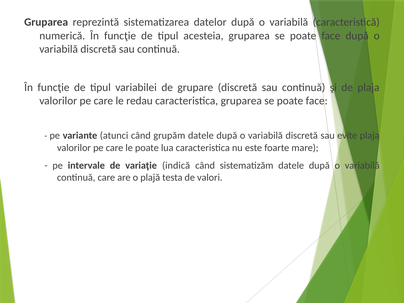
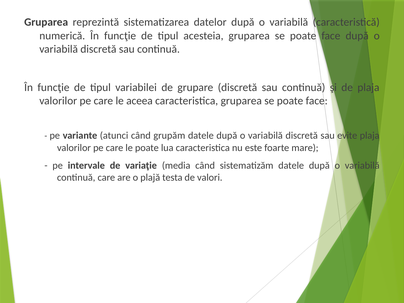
redau: redau -> aceea
indică: indică -> media
